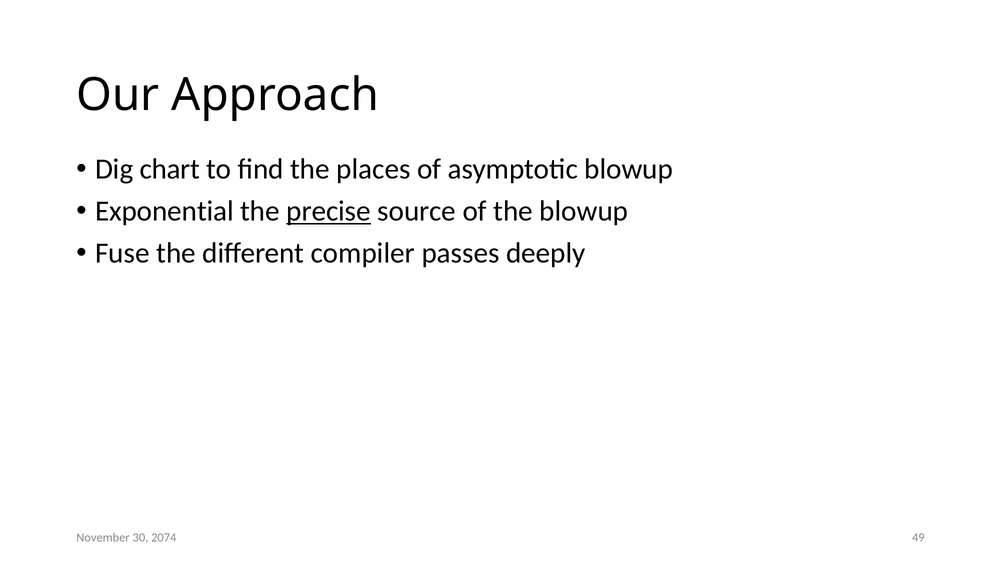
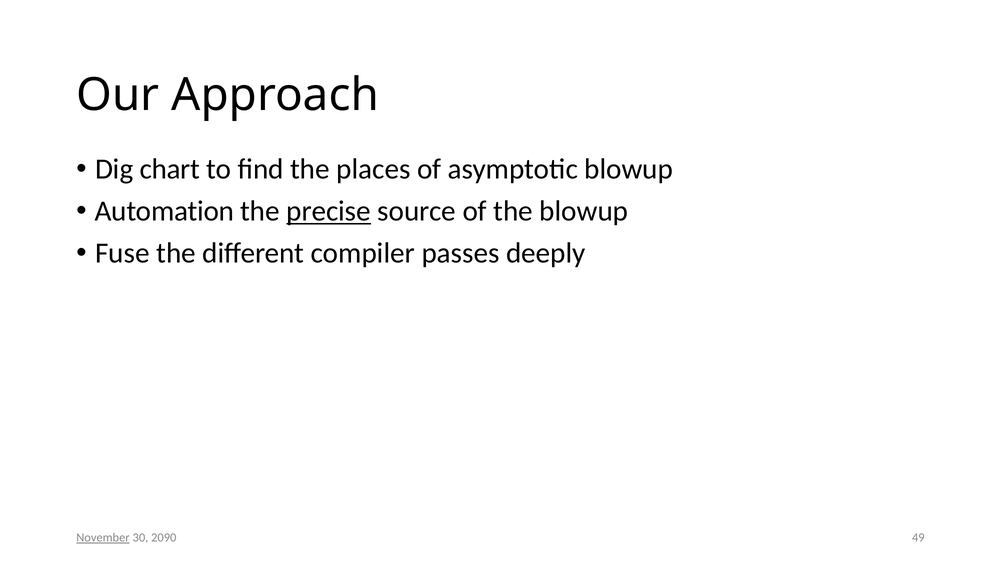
Exponential: Exponential -> Automation
November underline: none -> present
2074: 2074 -> 2090
